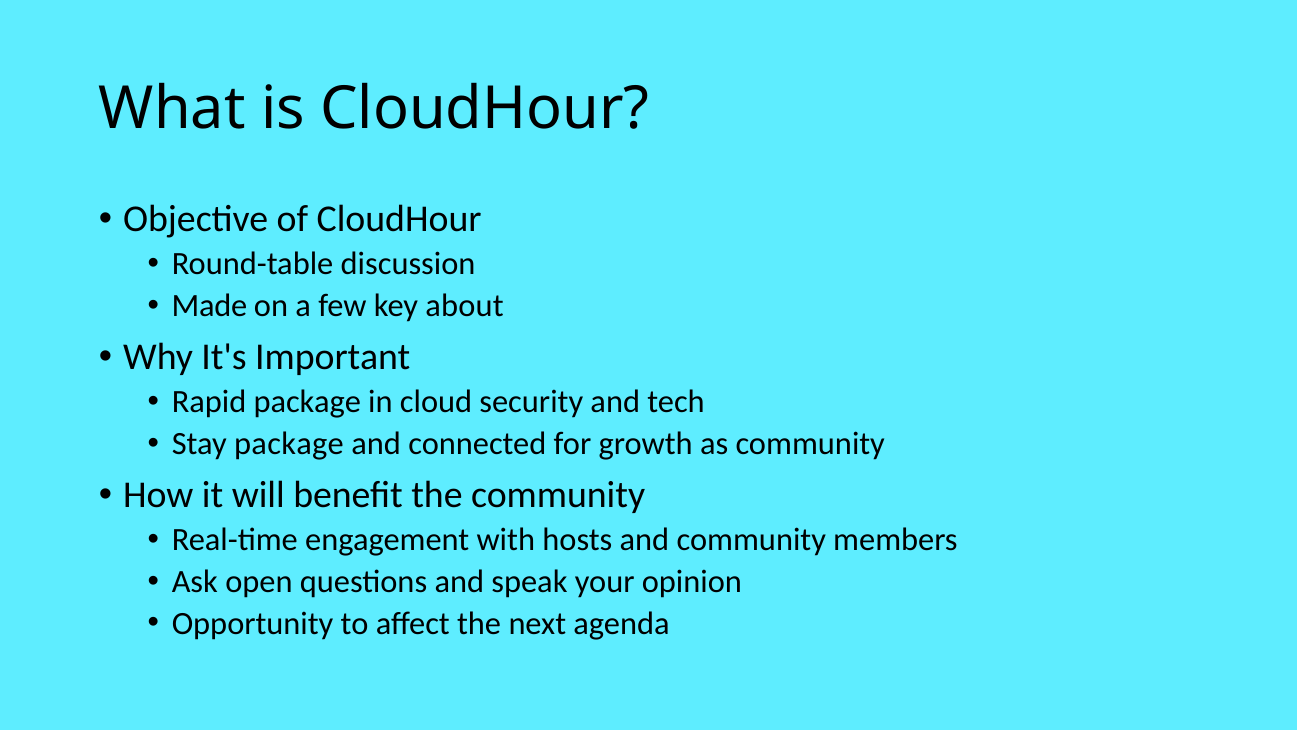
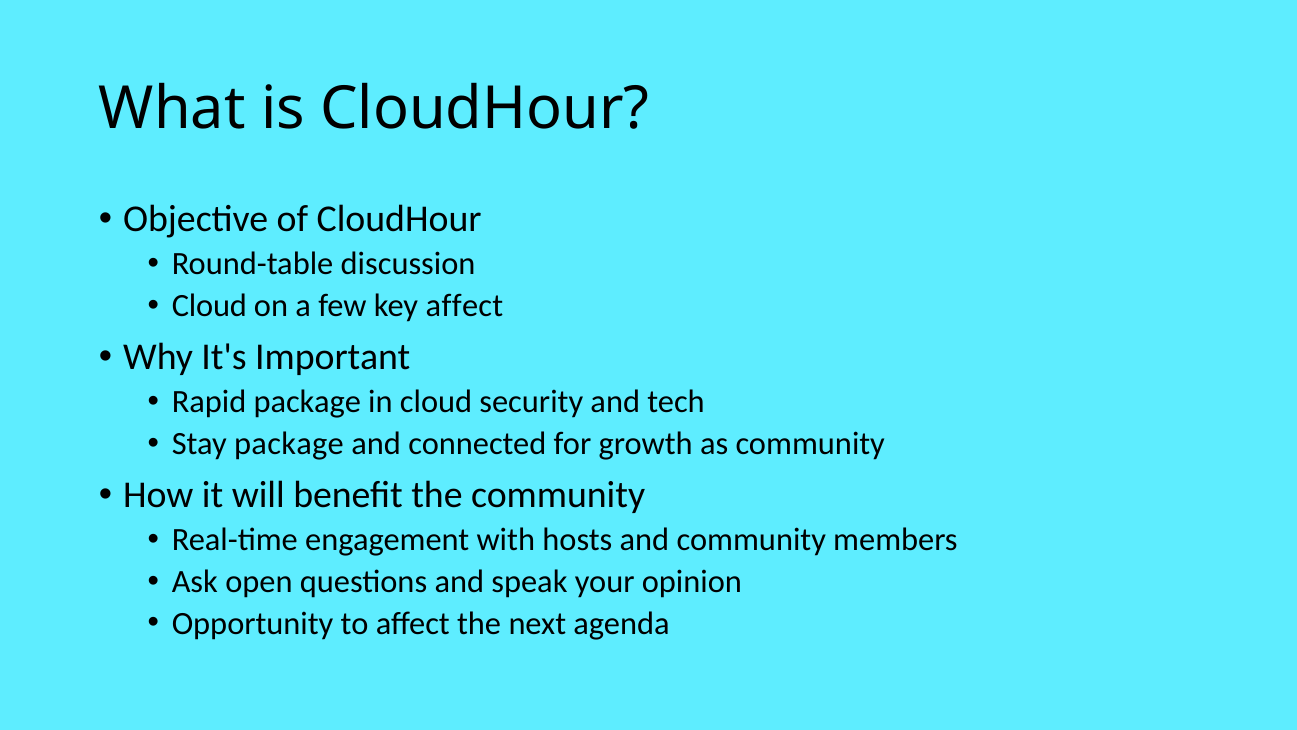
Made at (209, 306): Made -> Cloud
key about: about -> affect
